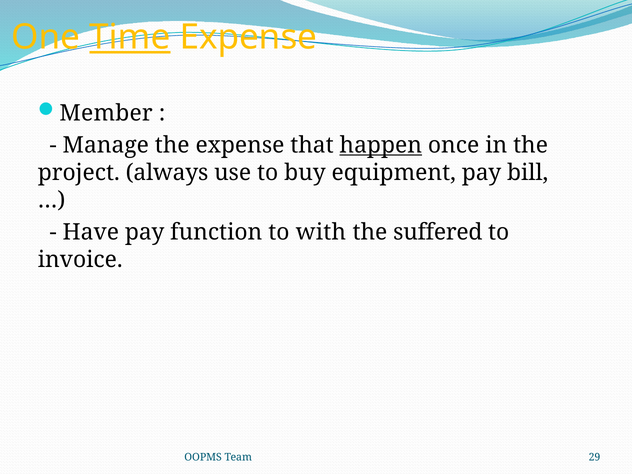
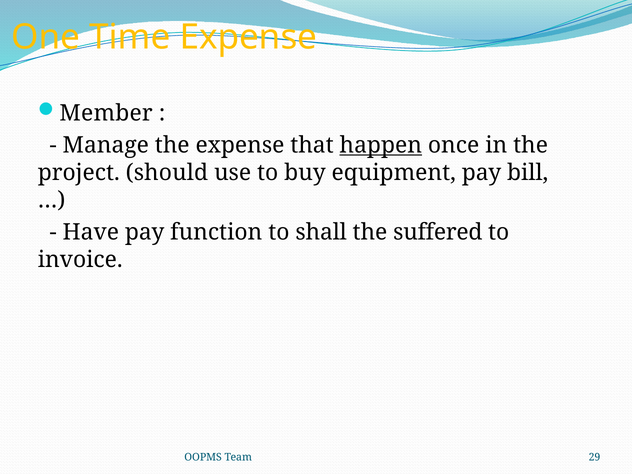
Time underline: present -> none
always: always -> should
with: with -> shall
